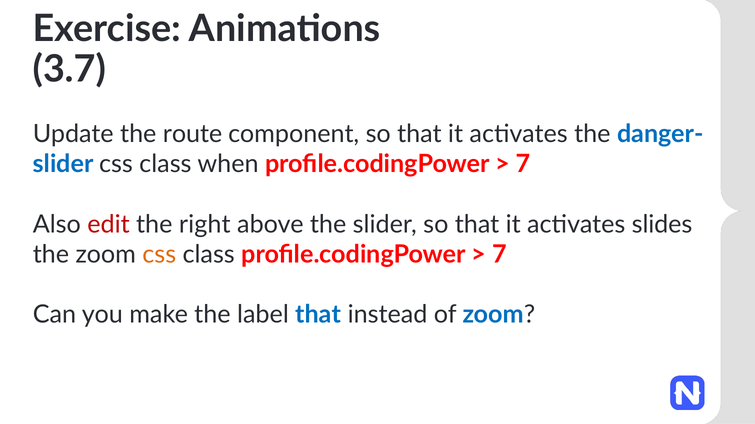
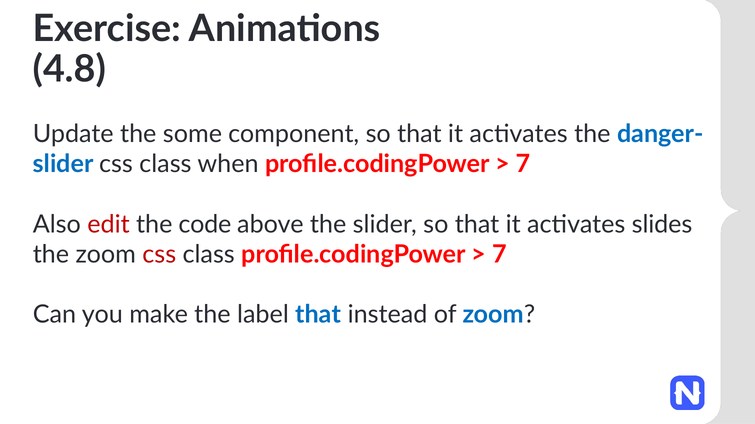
3.7: 3.7 -> 4.8
route: route -> some
right: right -> code
css at (159, 255) colour: orange -> red
